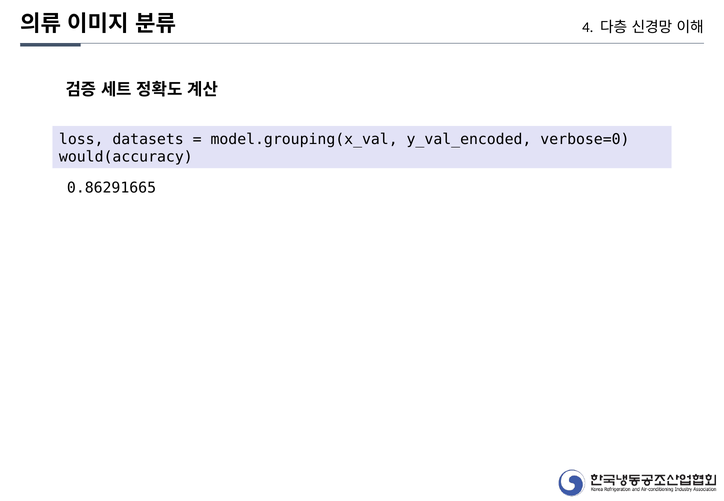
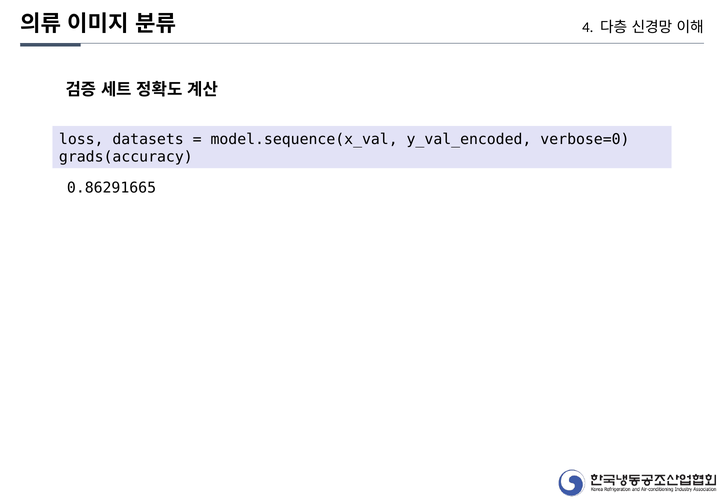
model.grouping(x_val: model.grouping(x_val -> model.sequence(x_val
would(accuracy: would(accuracy -> grads(accuracy
